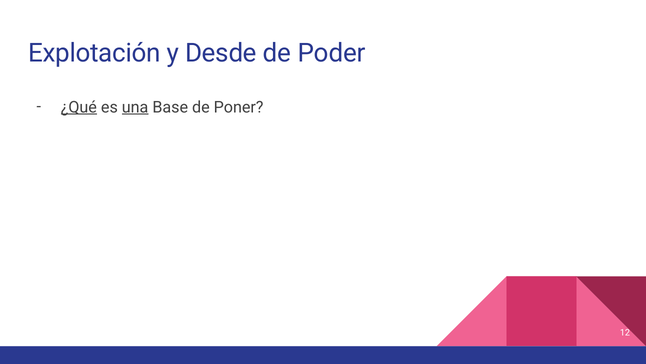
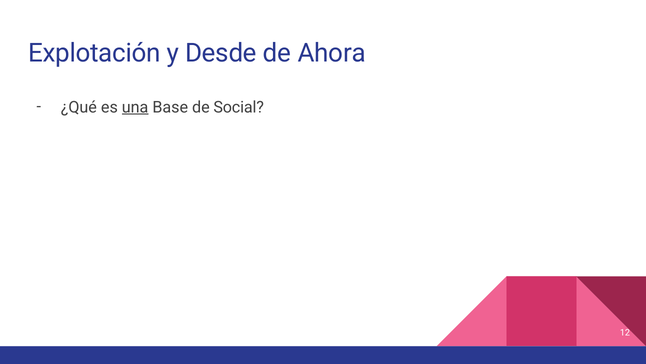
Poder: Poder -> Ahora
¿Qué underline: present -> none
Poner: Poner -> Social
